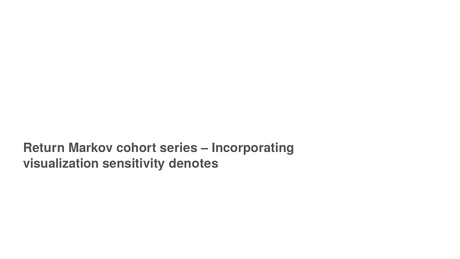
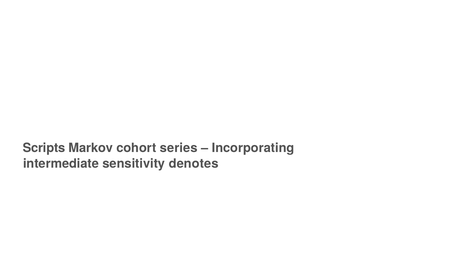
Return: Return -> Scripts
visualization: visualization -> intermediate
